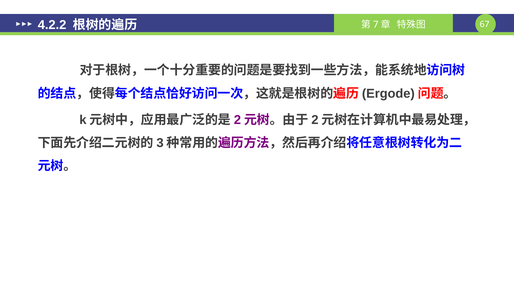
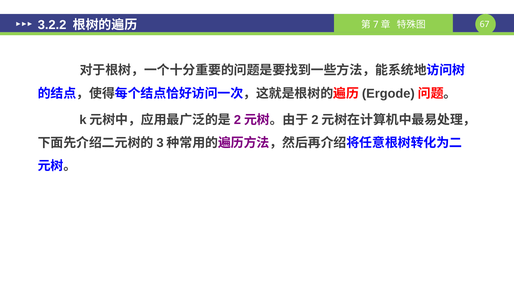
4.2.2: 4.2.2 -> 3.2.2
